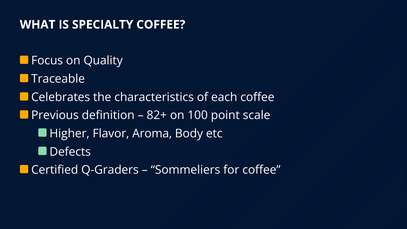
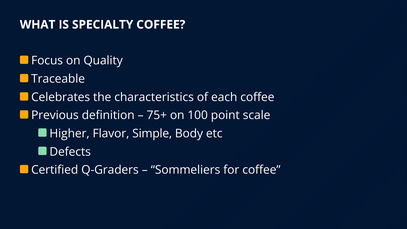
82+: 82+ -> 75+
Aroma: Aroma -> Simple
